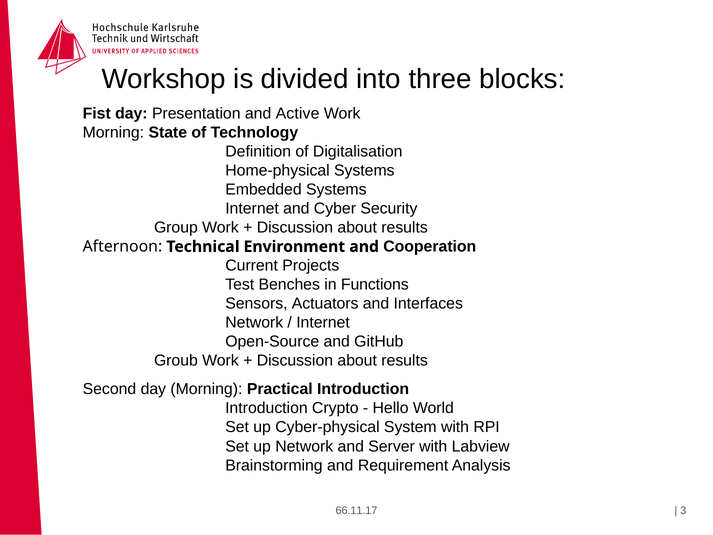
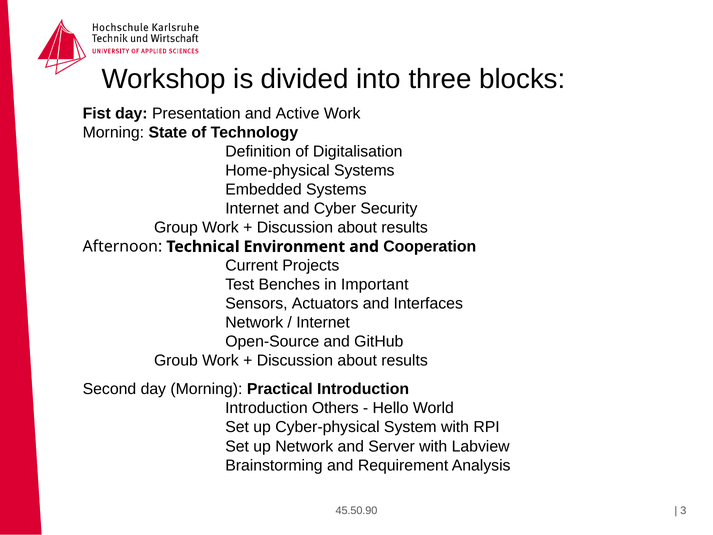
Functions: Functions -> Important
Crypto: Crypto -> Others
66.11.17: 66.11.17 -> 45.50.90
